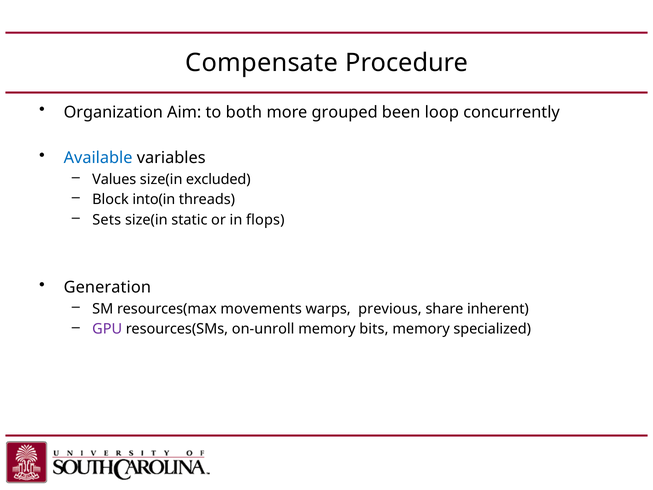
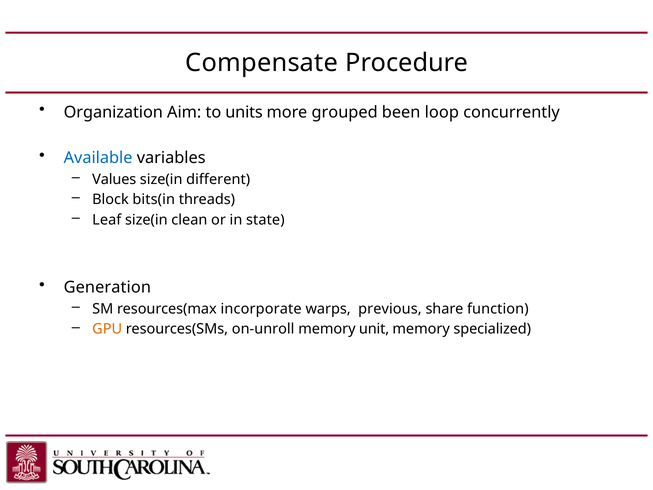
both: both -> units
excluded: excluded -> different
into(in: into(in -> bits(in
Sets: Sets -> Leaf
static: static -> clean
flops: flops -> state
movements: movements -> incorporate
inherent: inherent -> function
GPU colour: purple -> orange
bits: bits -> unit
